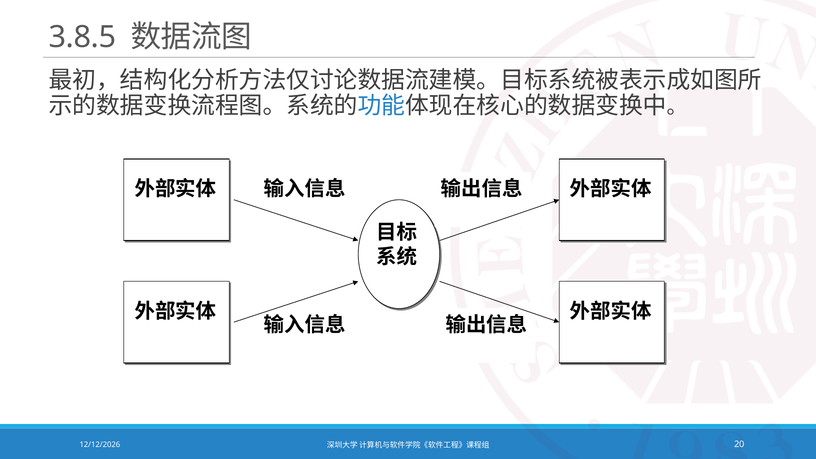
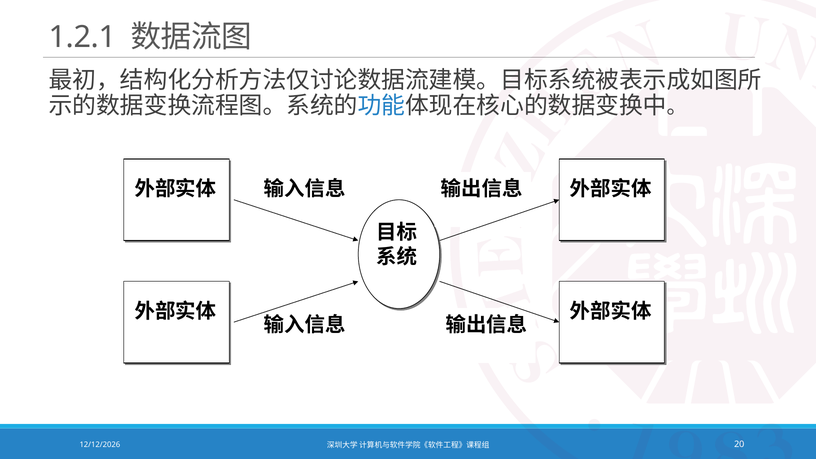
3.8.5: 3.8.5 -> 1.2.1
